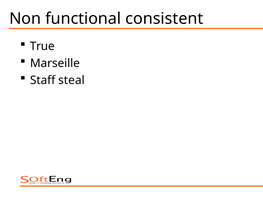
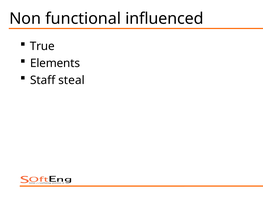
consistent: consistent -> influenced
Marseille: Marseille -> Elements
